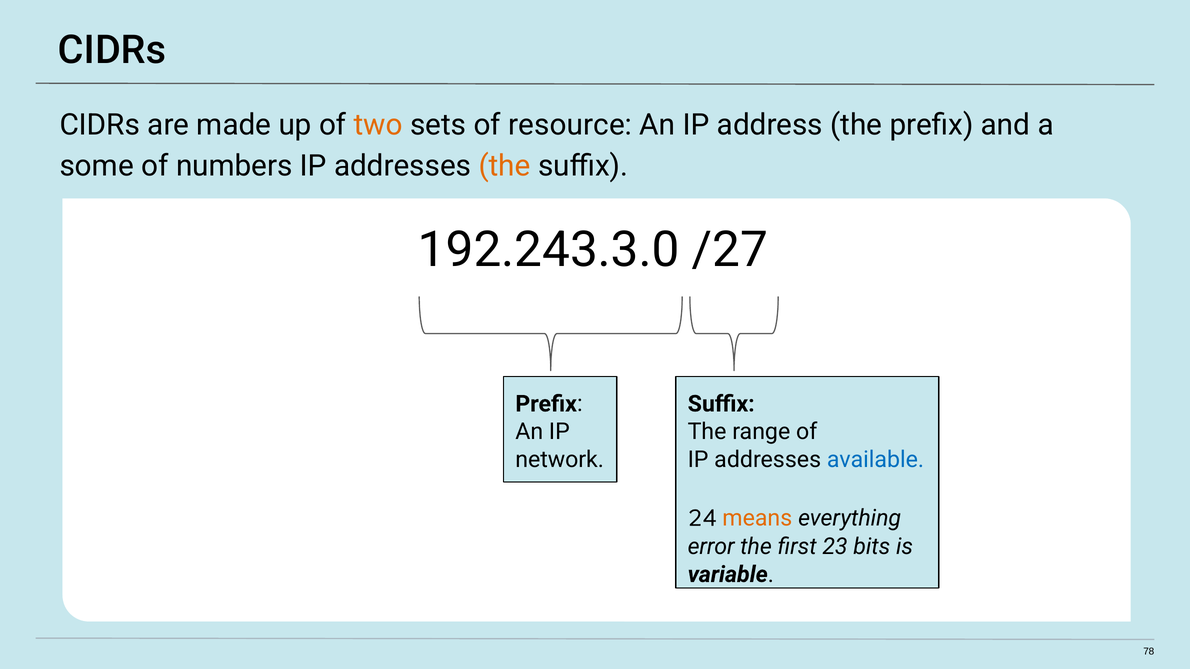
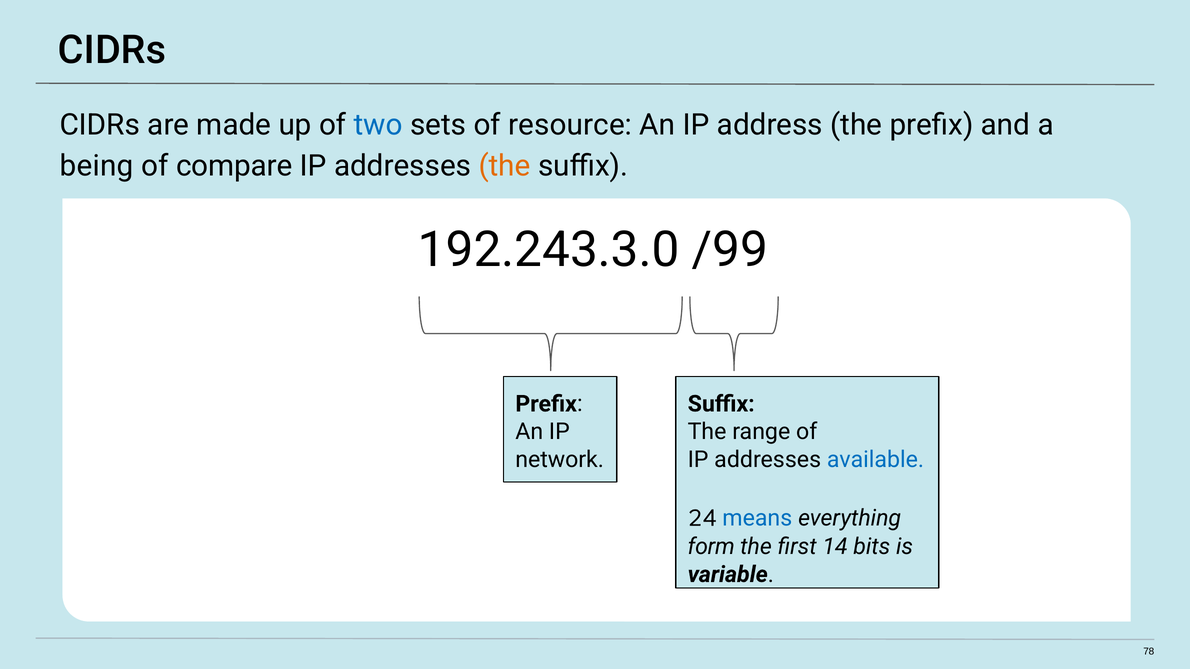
two colour: orange -> blue
some: some -> being
numbers: numbers -> compare
/27: /27 -> /99
means colour: orange -> blue
error: error -> form
23: 23 -> 14
